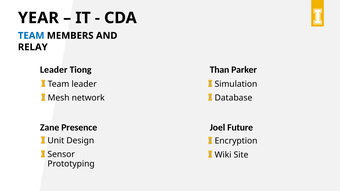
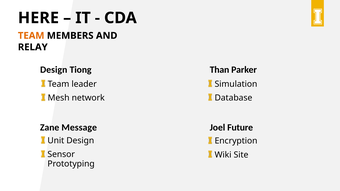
YEAR: YEAR -> HERE
TEAM at (31, 36) colour: blue -> orange
Leader at (54, 70): Leader -> Design
Presence: Presence -> Message
